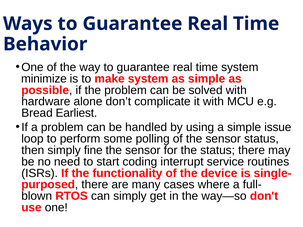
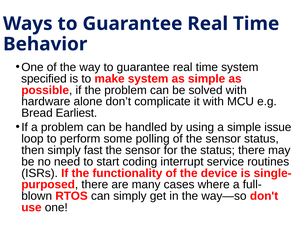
minimize: minimize -> specified
fine: fine -> fast
